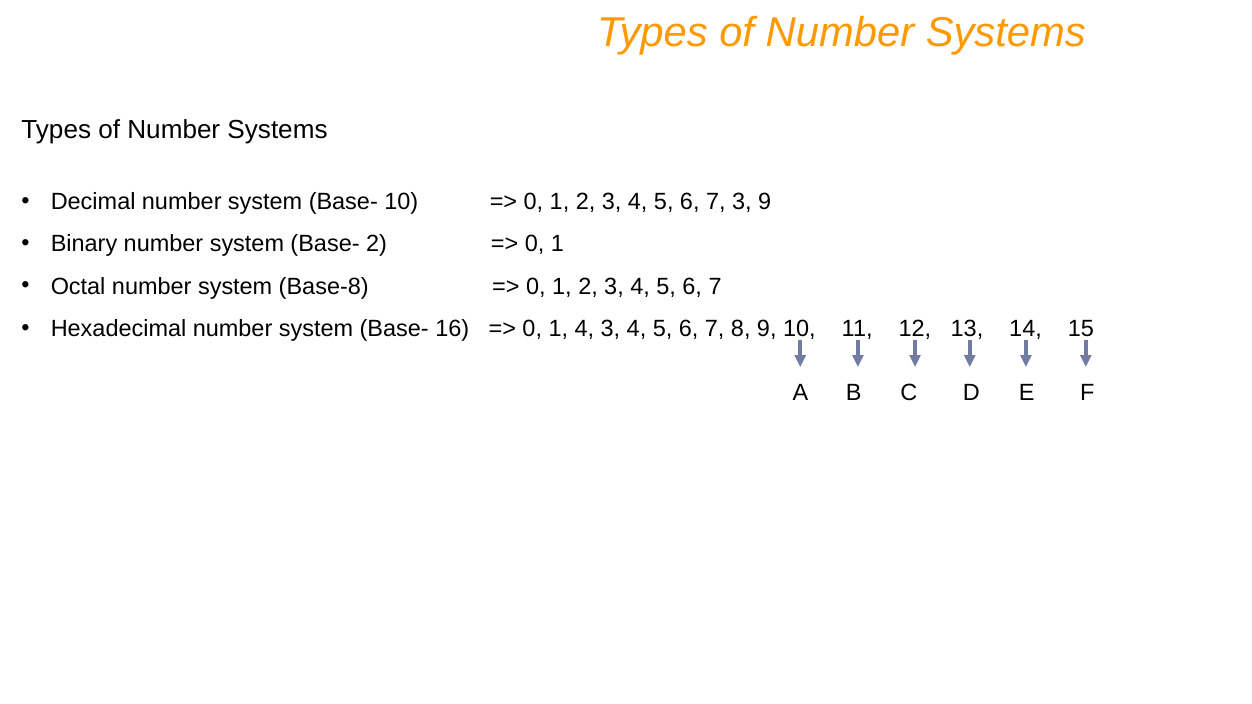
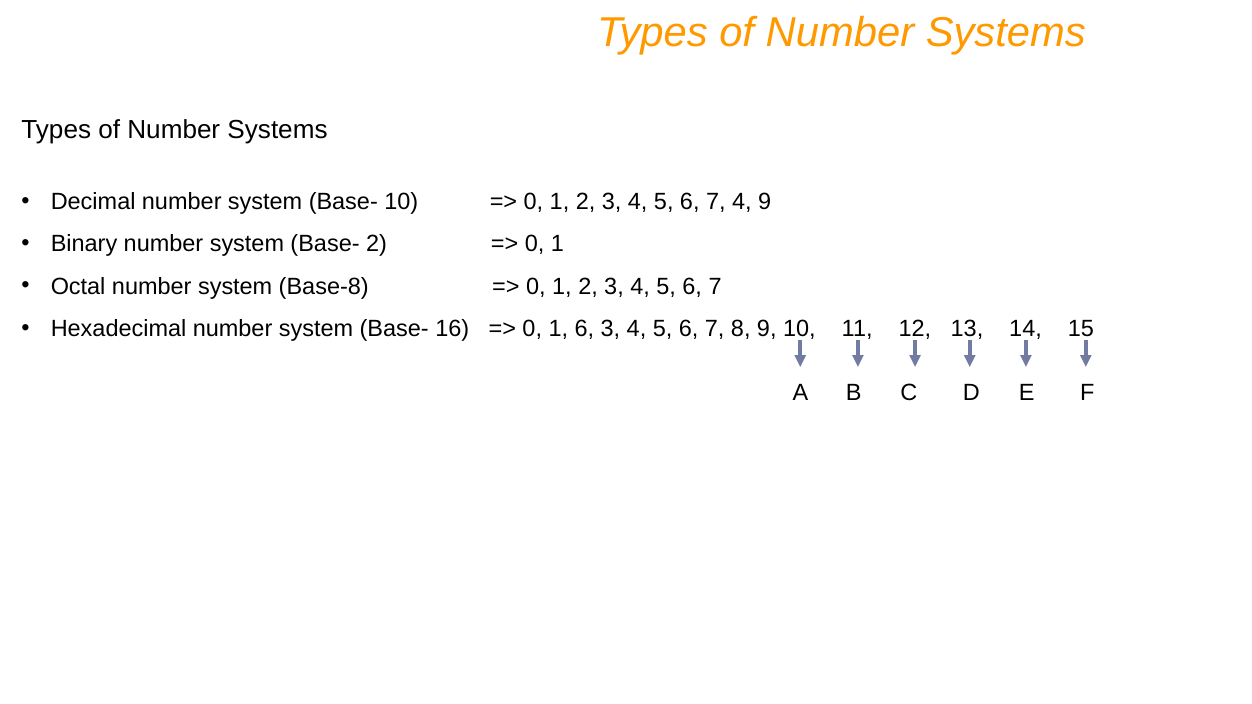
7 3: 3 -> 4
1 4: 4 -> 6
